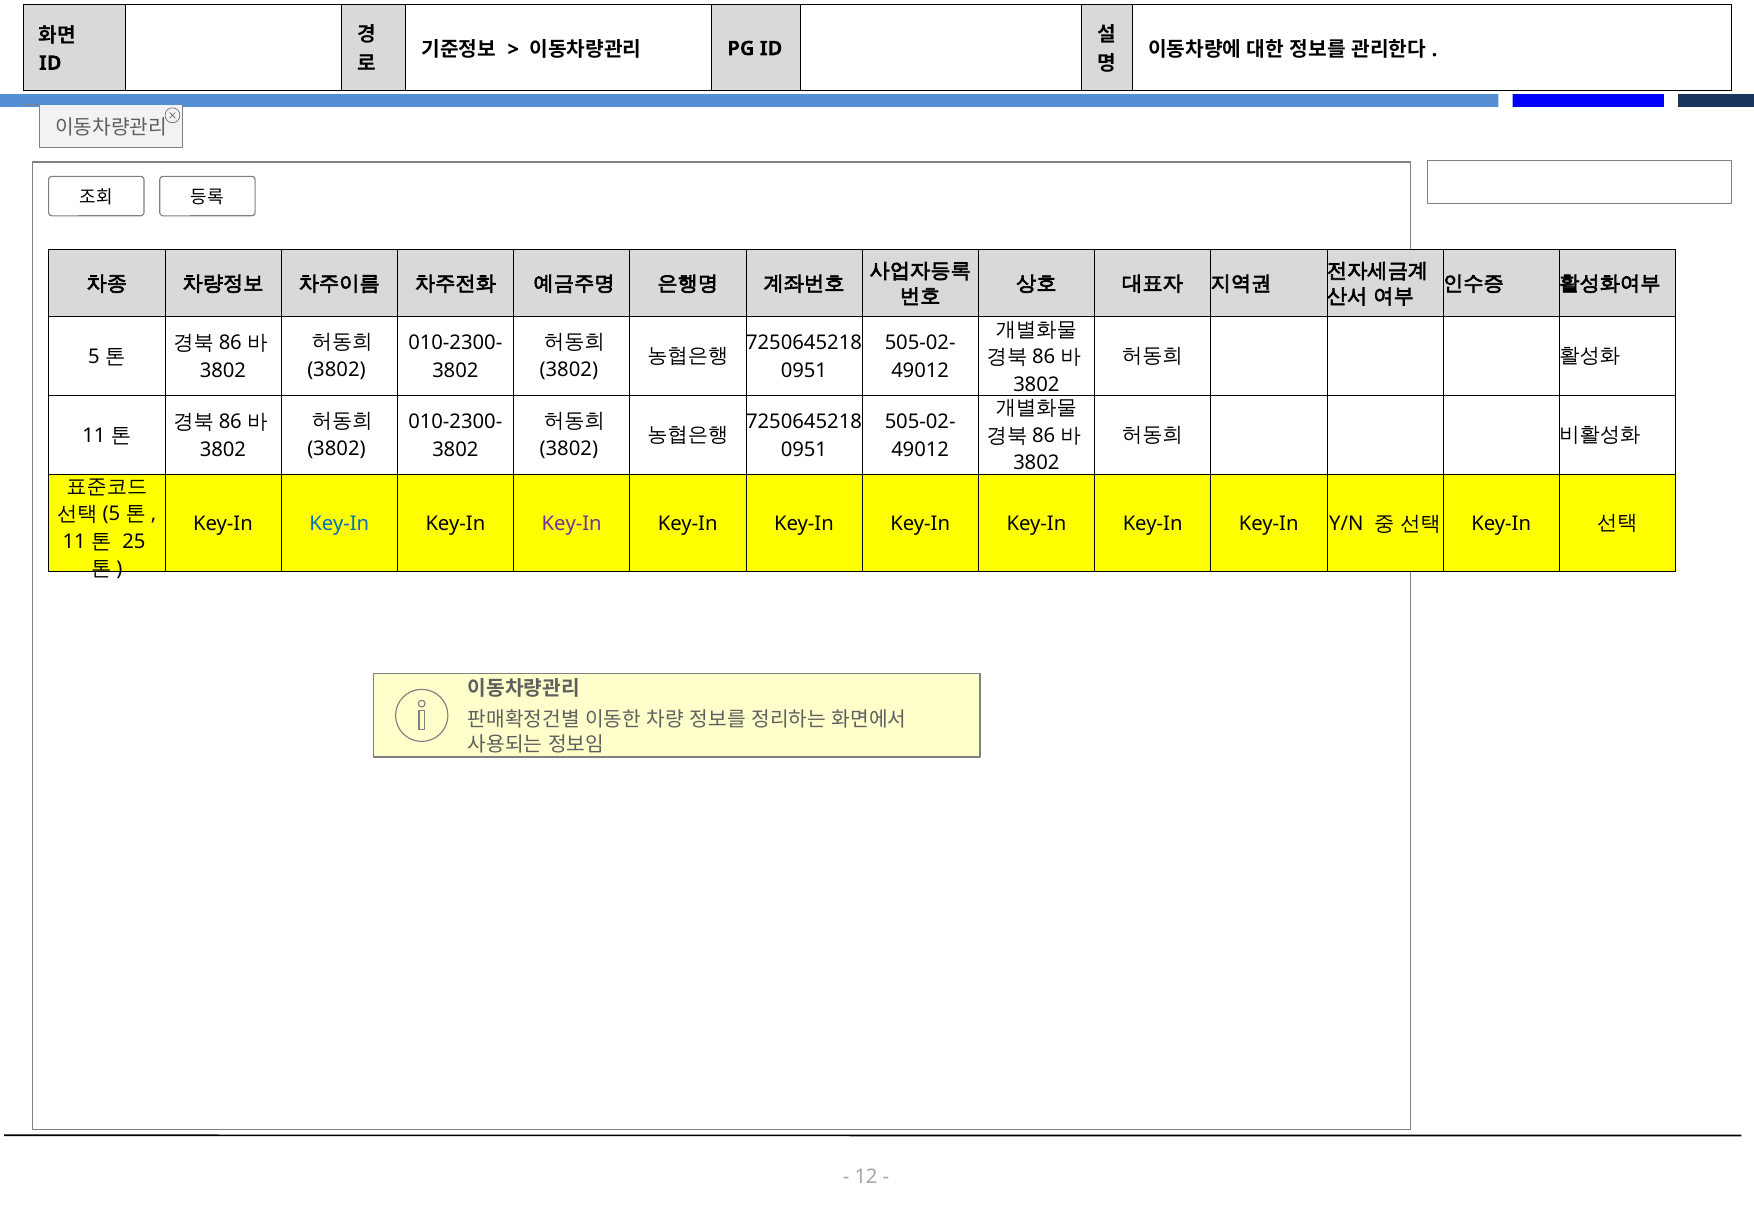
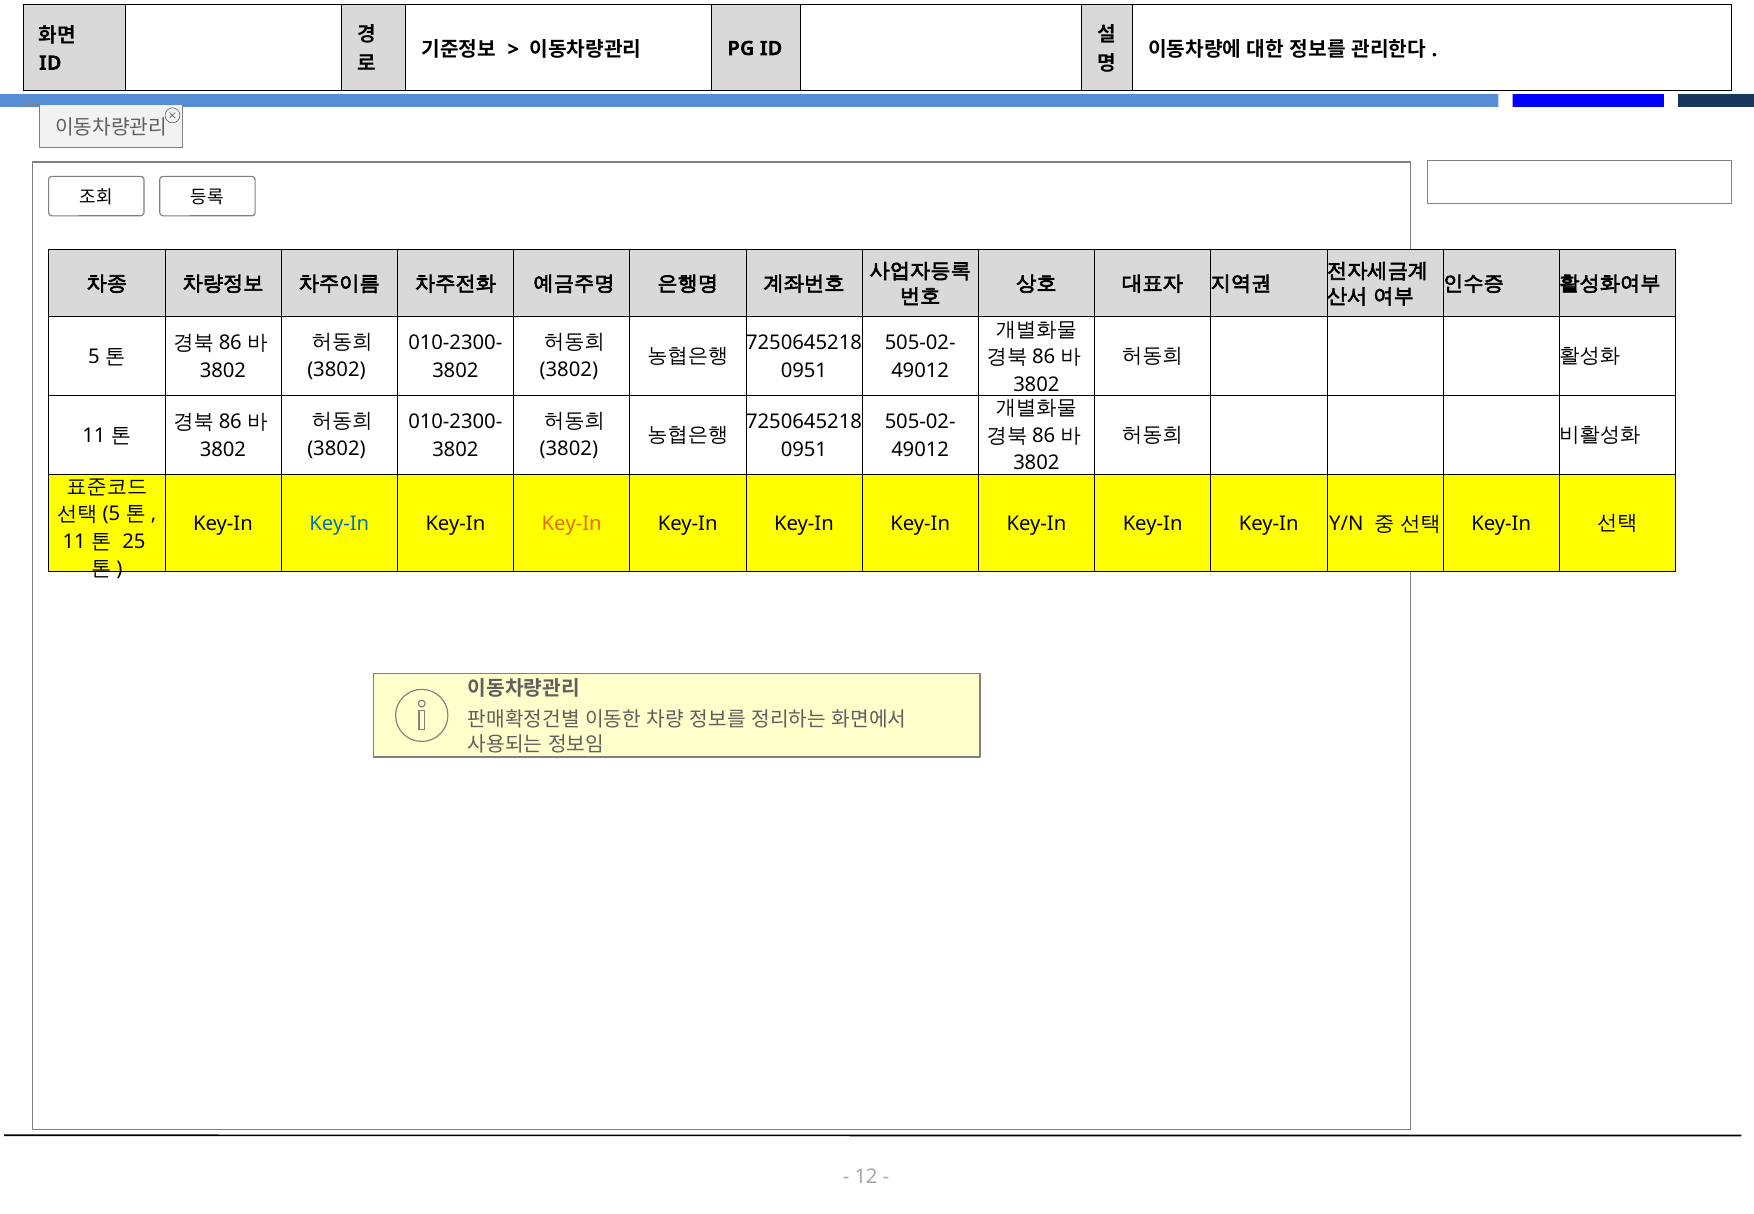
Key-In at (572, 524) colour: purple -> orange
